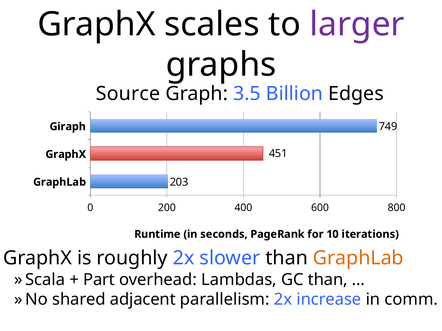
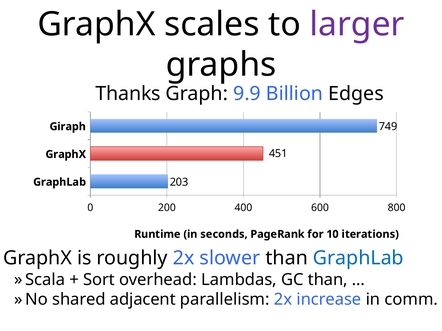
Source: Source -> Thanks
3.5: 3.5 -> 9.9
GraphLab at (358, 258) colour: orange -> blue
Part: Part -> Sort
